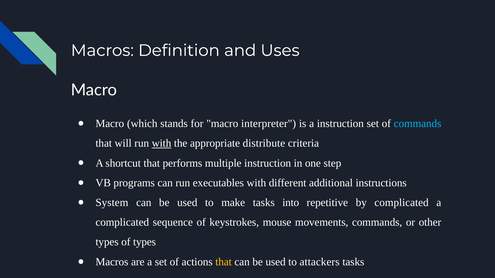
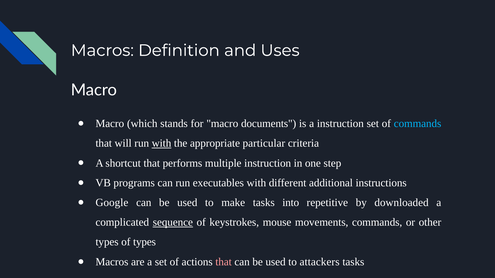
interpreter: interpreter -> documents
distribute: distribute -> particular
System: System -> Google
by complicated: complicated -> downloaded
sequence underline: none -> present
that at (224, 262) colour: yellow -> pink
